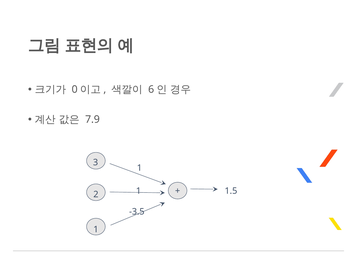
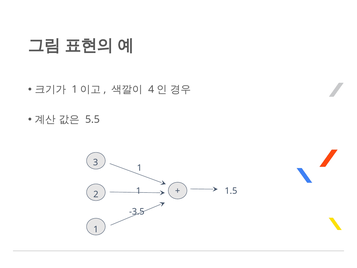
0 at (75, 89): 0 -> 1
6: 6 -> 4
7.9: 7.9 -> 5.5
